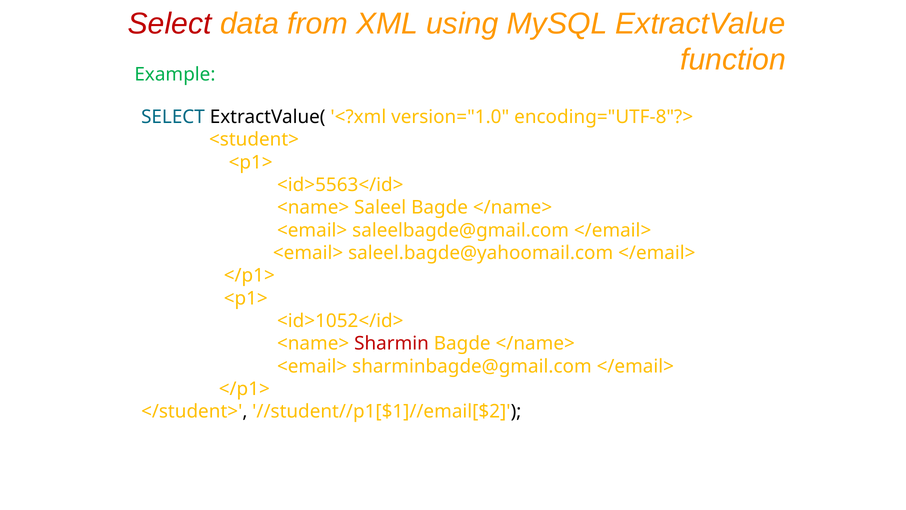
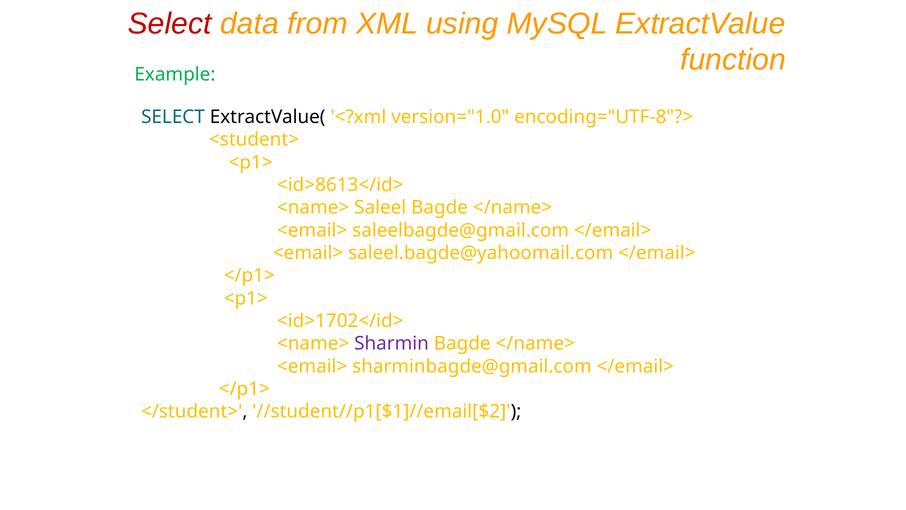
<id>5563</id>: <id>5563</id> -> <id>8613</id>
<id>1052</id>: <id>1052</id> -> <id>1702</id>
Sharmin colour: red -> purple
